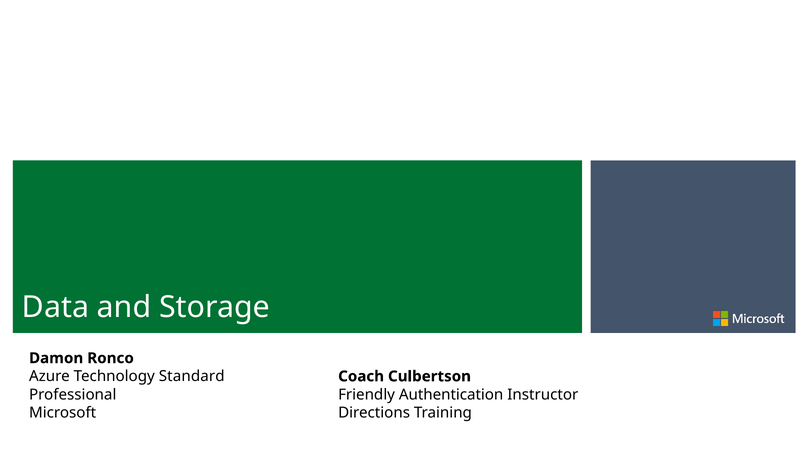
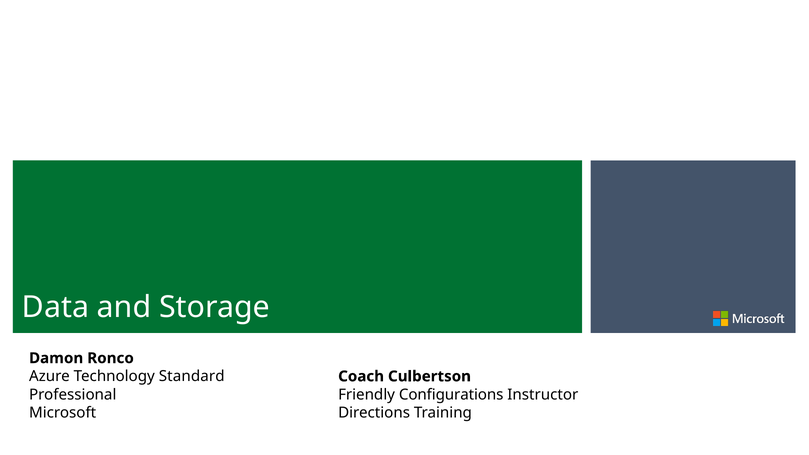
Authentication: Authentication -> Configurations
